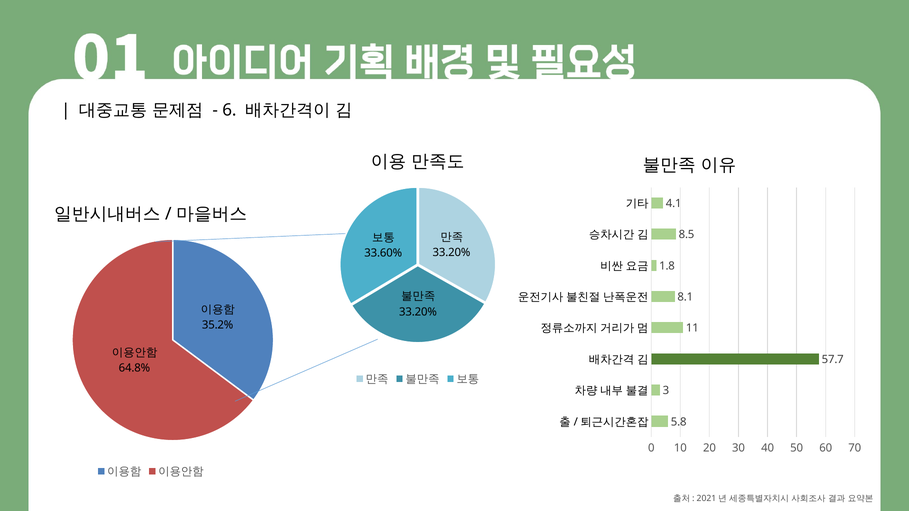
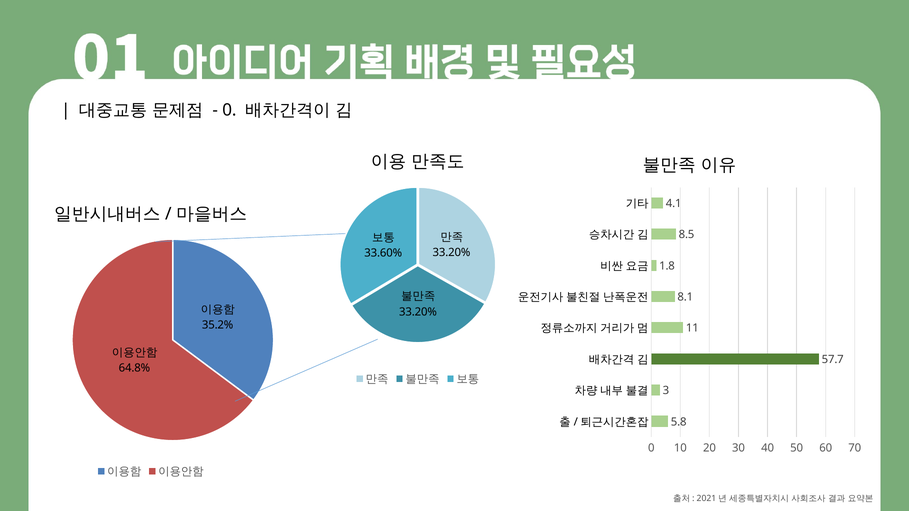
6 at (229, 110): 6 -> 0
